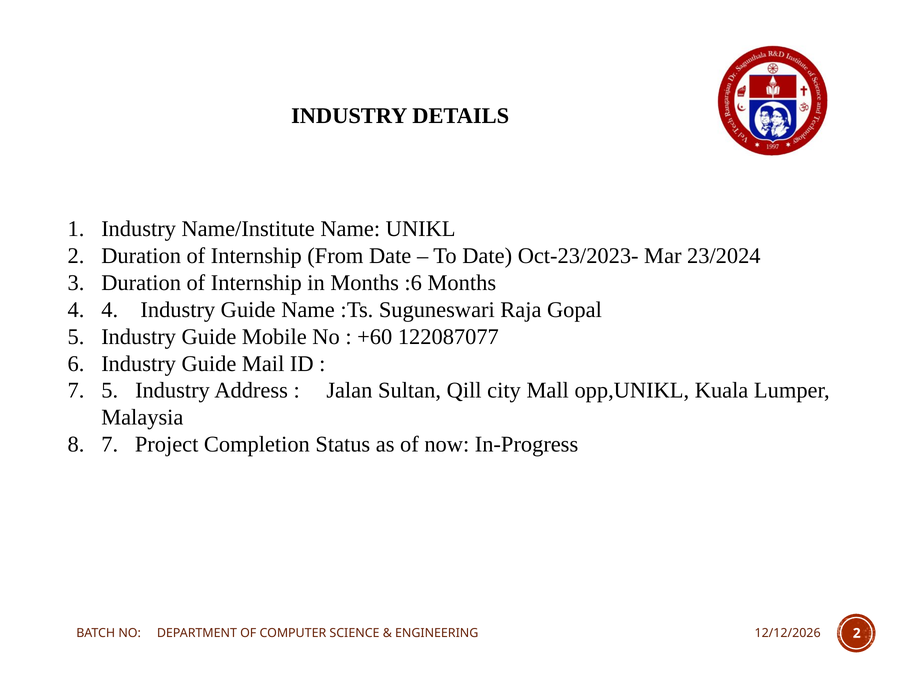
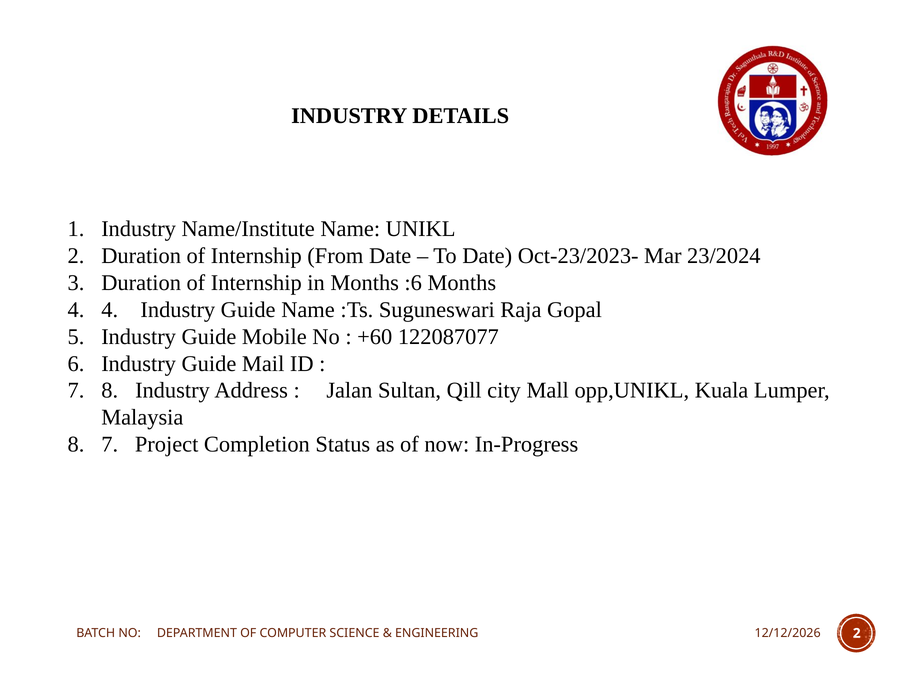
7 5: 5 -> 8
